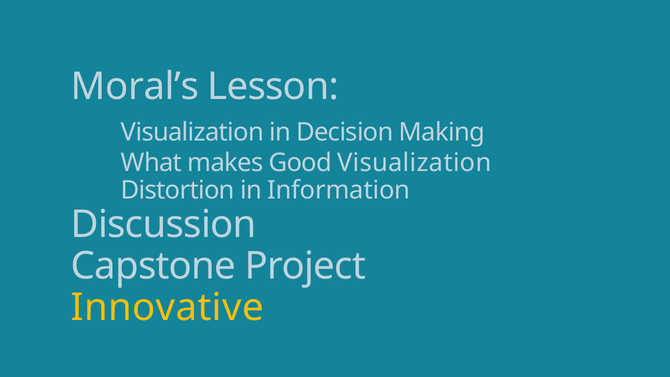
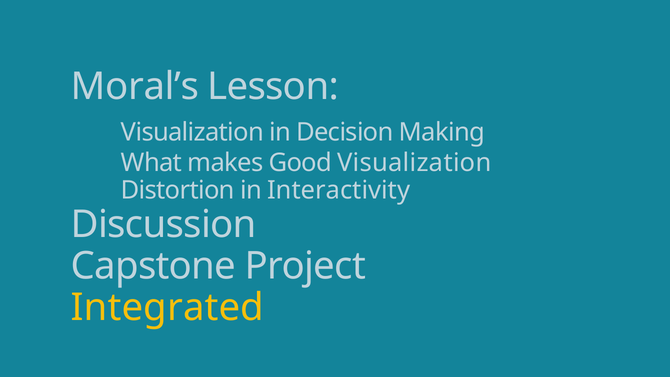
Information: Information -> Interactivity
Innovative: Innovative -> Integrated
